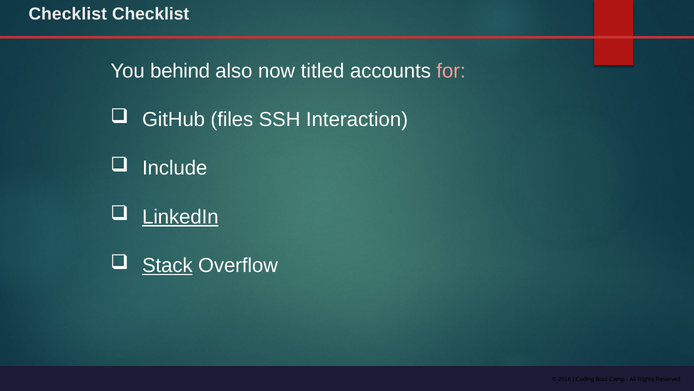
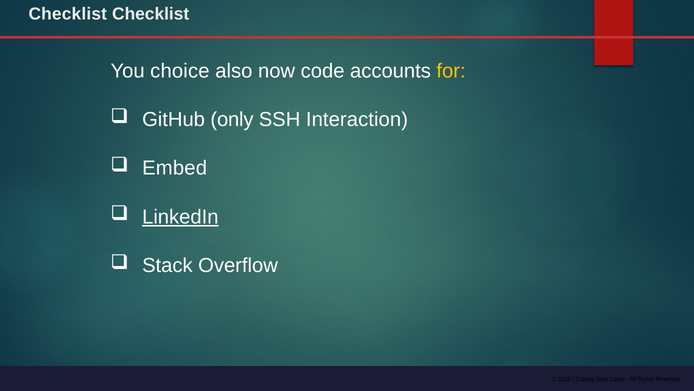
behind: behind -> choice
titled: titled -> code
for colour: pink -> yellow
files: files -> only
Include: Include -> Embed
Stack underline: present -> none
